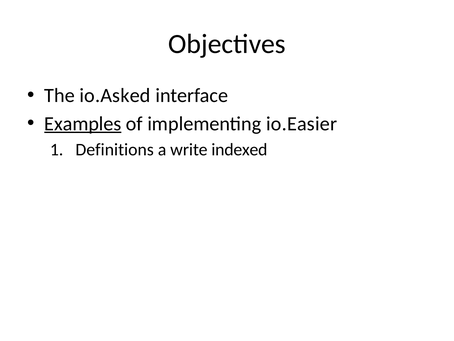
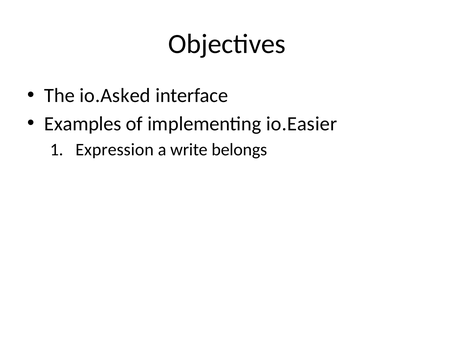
Examples underline: present -> none
Definitions: Definitions -> Expression
indexed: indexed -> belongs
